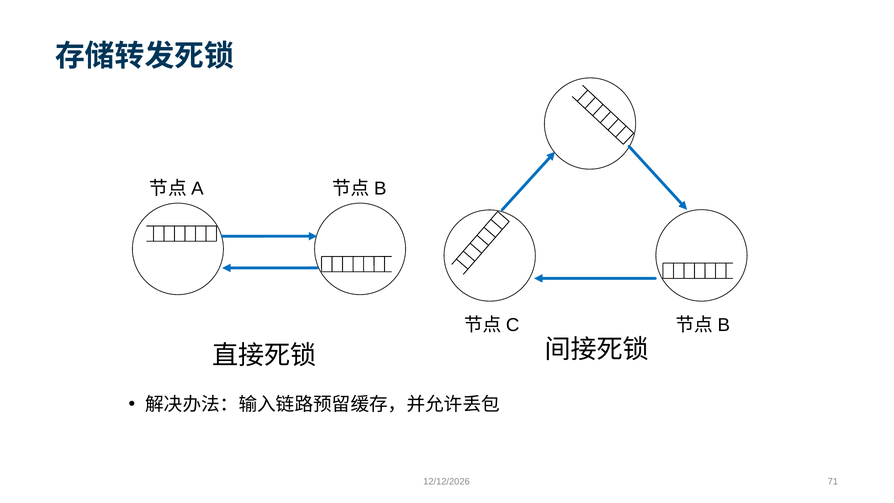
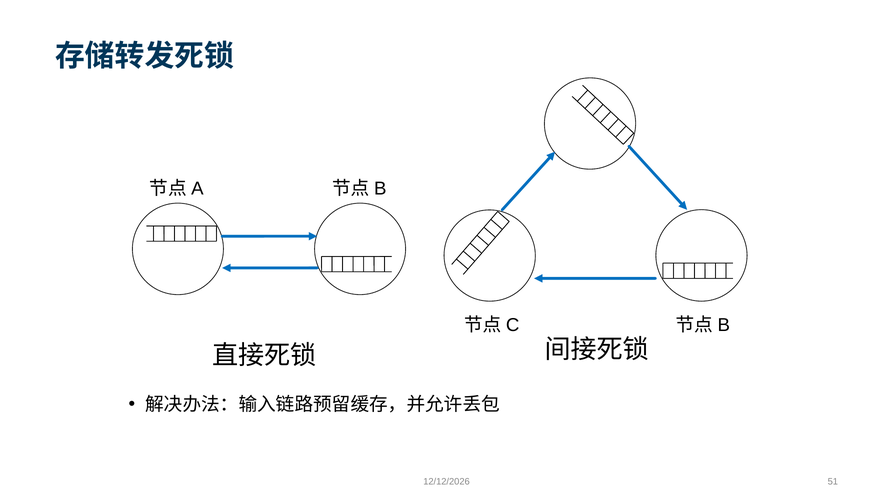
71: 71 -> 51
